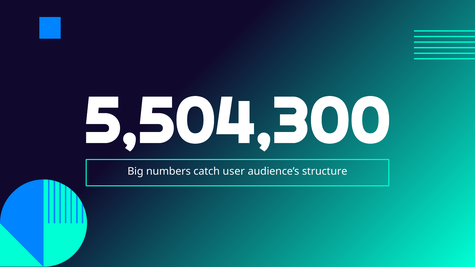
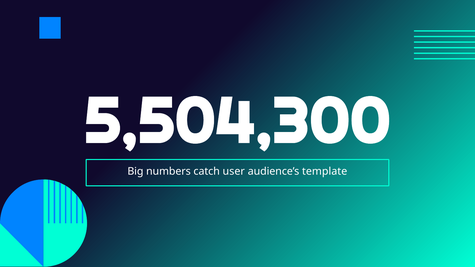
structure: structure -> template
